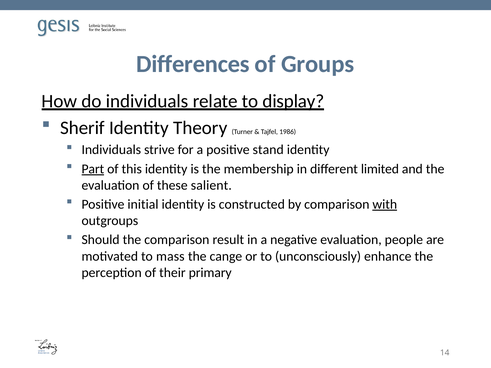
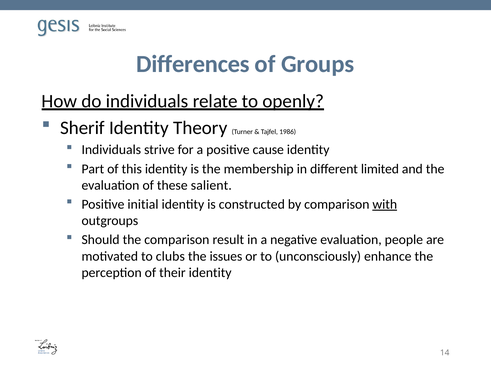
display: display -> openly
stand: stand -> cause
Part underline: present -> none
mass: mass -> clubs
cange: cange -> issues
their primary: primary -> identity
